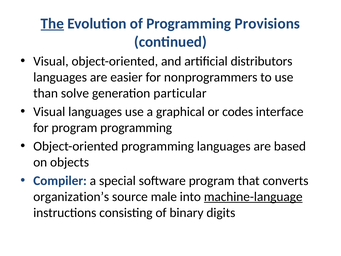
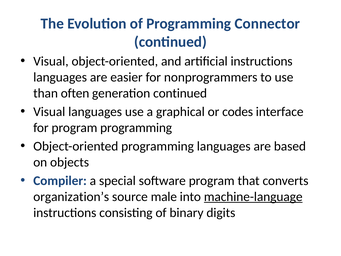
The underline: present -> none
Provisions: Provisions -> Connector
artificial distributors: distributors -> instructions
solve: solve -> often
generation particular: particular -> continued
